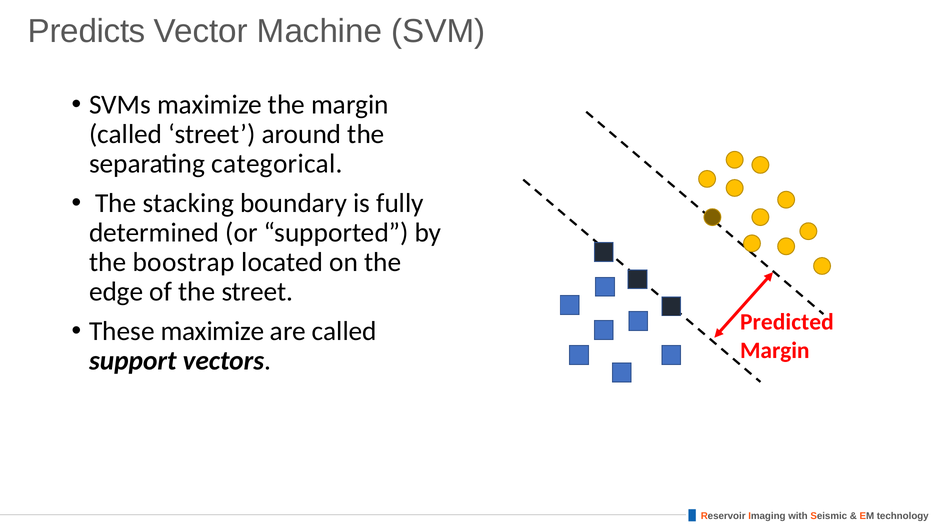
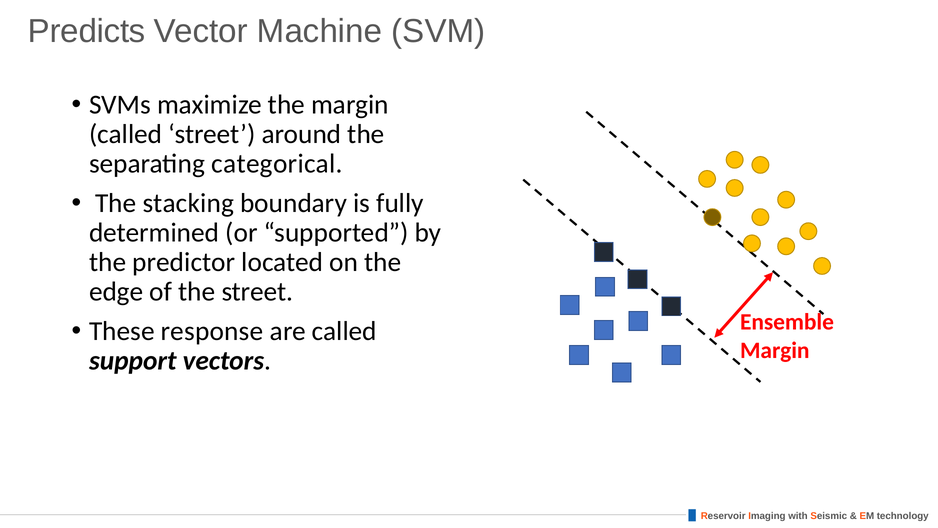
boostrap: boostrap -> predictor
Predicted: Predicted -> Ensemble
These maximize: maximize -> response
